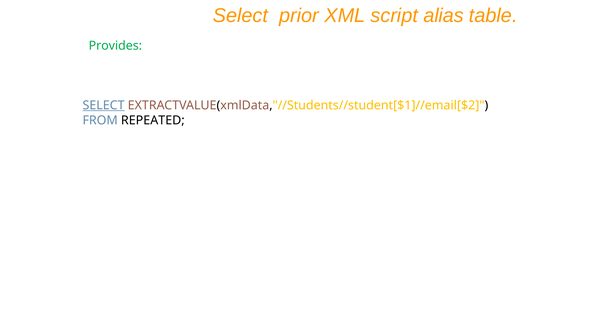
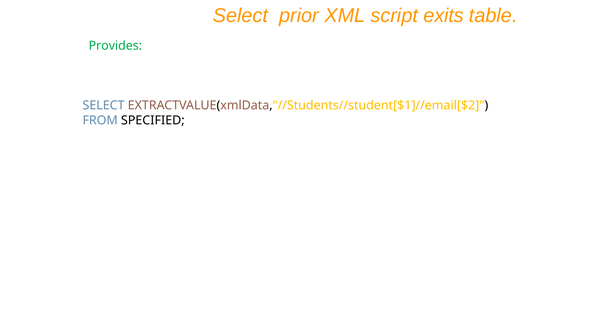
alias: alias -> exits
SELECT at (104, 105) underline: present -> none
REPEATED: REPEATED -> SPECIFIED
